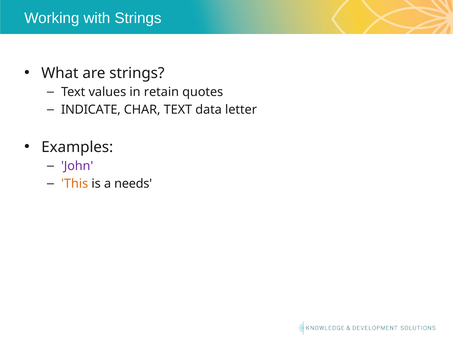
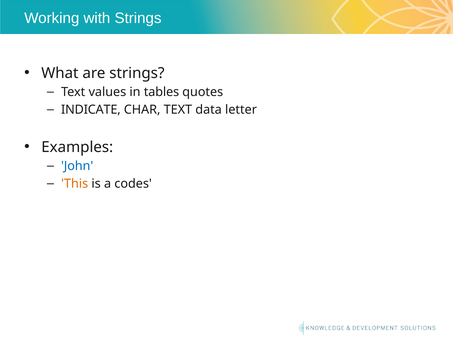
retain: retain -> tables
John colour: purple -> blue
needs: needs -> codes
